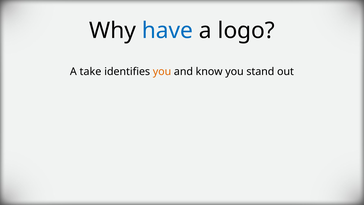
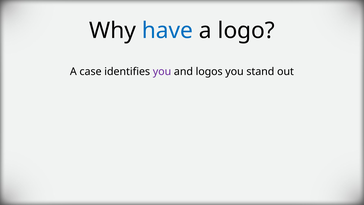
take: take -> case
you at (162, 71) colour: orange -> purple
know: know -> logos
